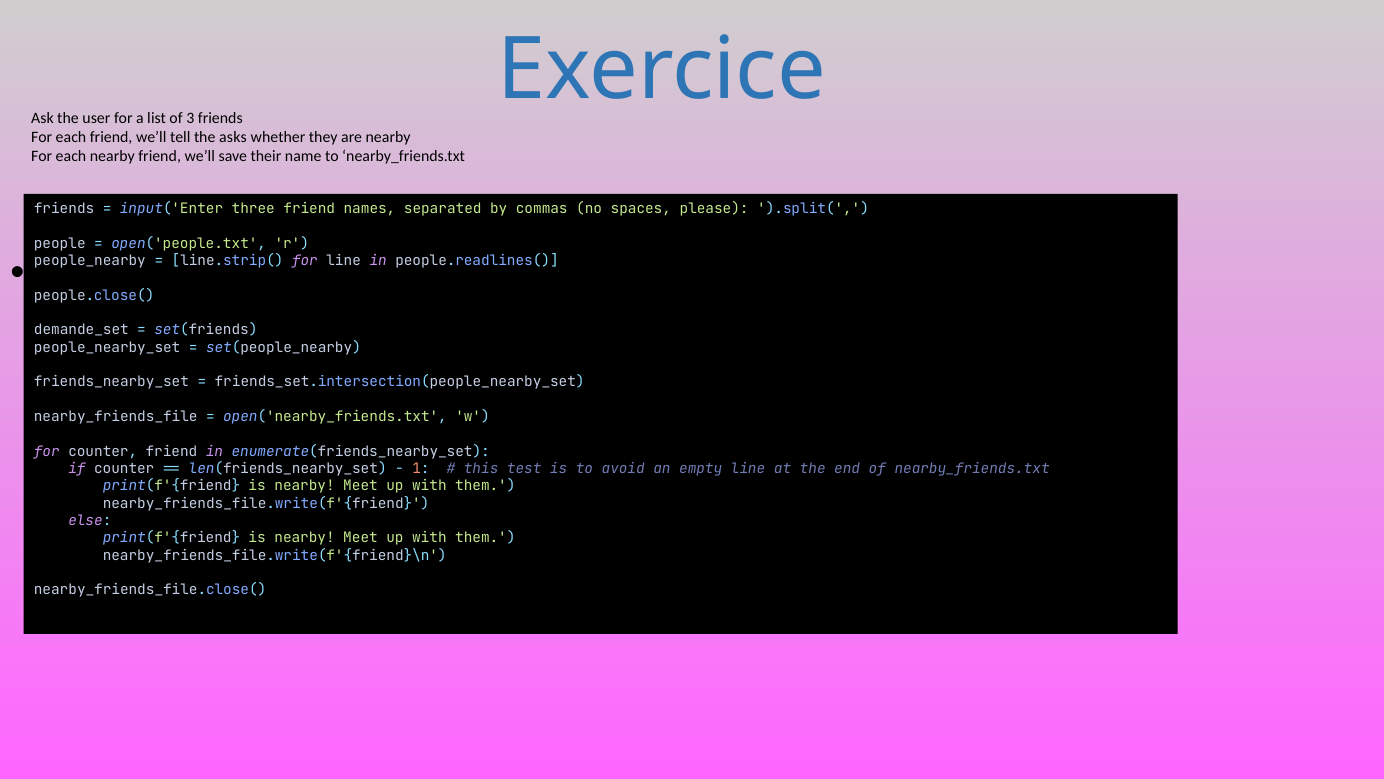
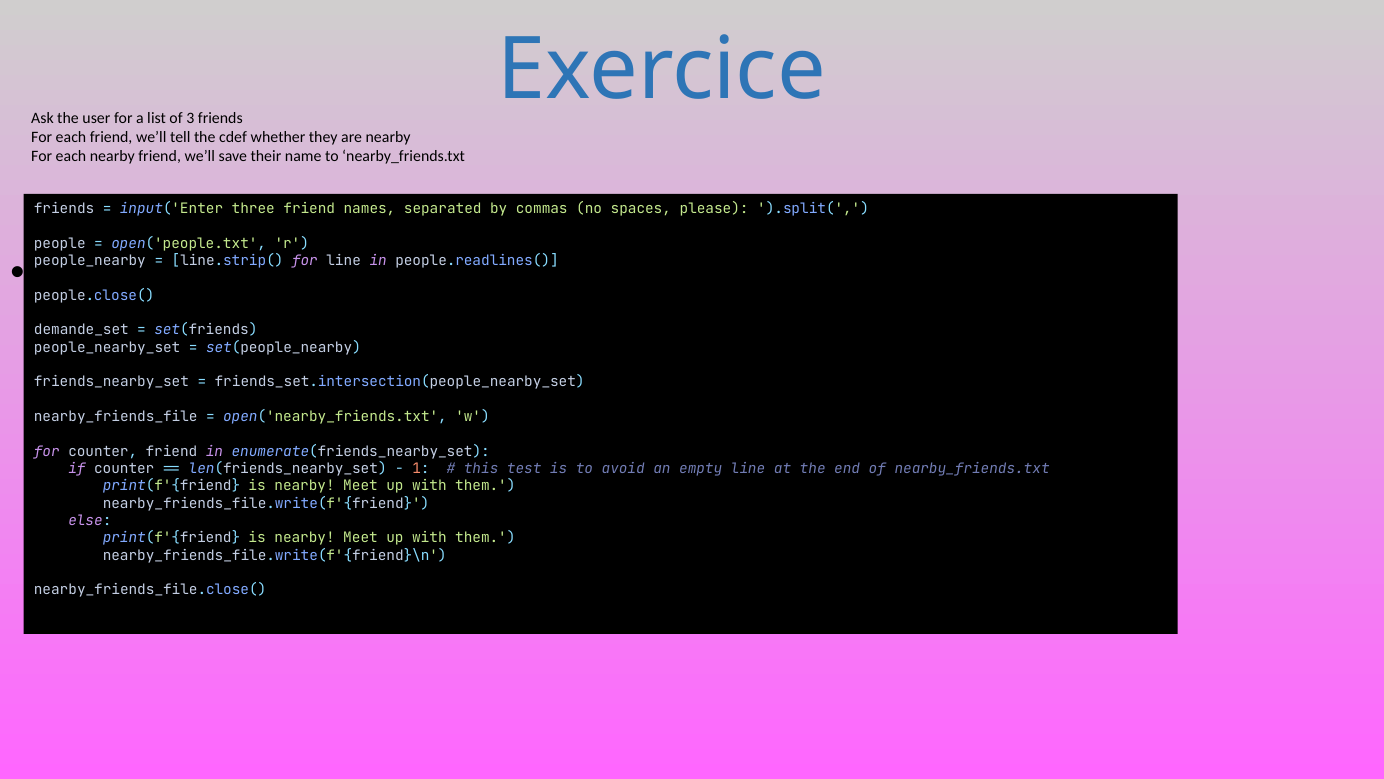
asks: asks -> cdef
